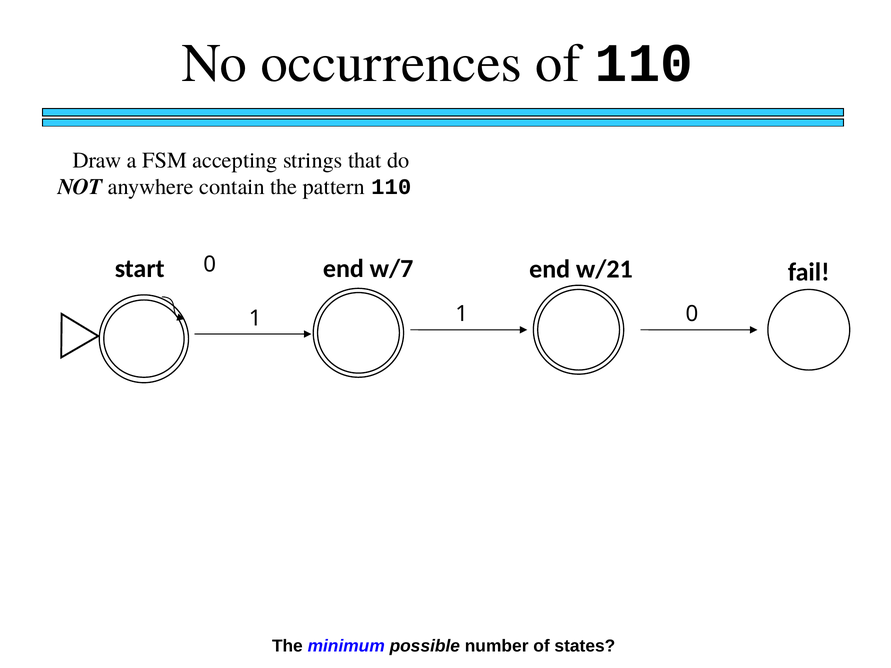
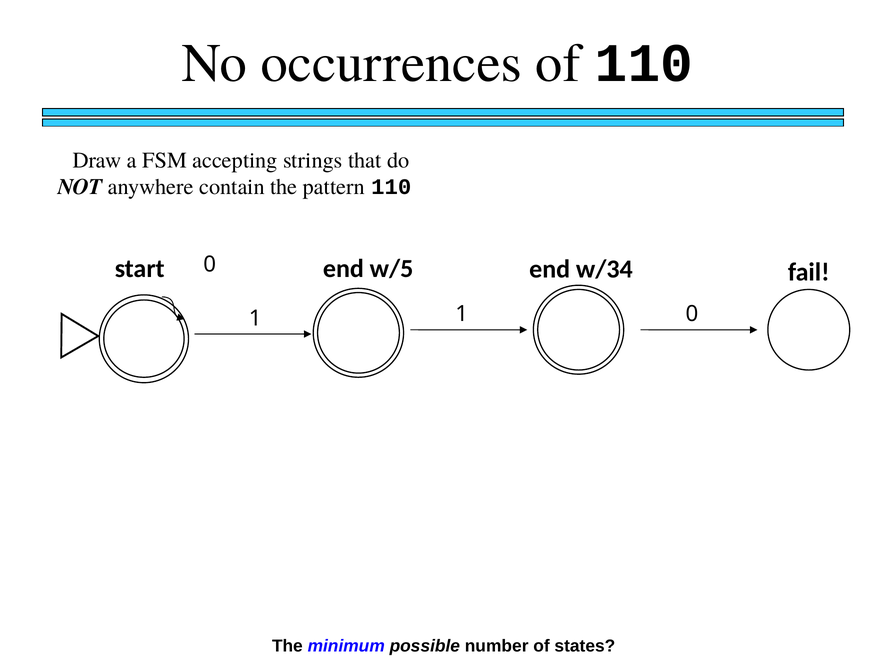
w/7: w/7 -> w/5
w/21: w/21 -> w/34
